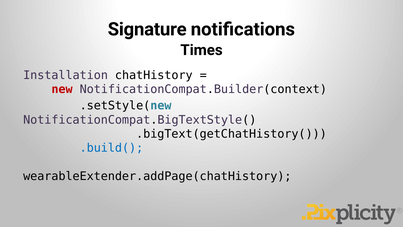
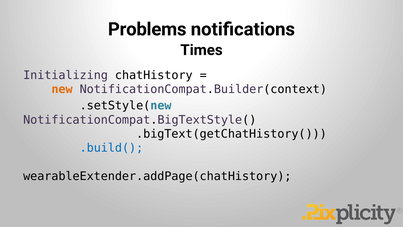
Signature: Signature -> Problems
Installation: Installation -> Initializing
new colour: red -> orange
